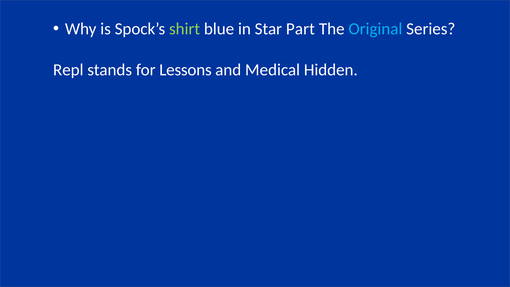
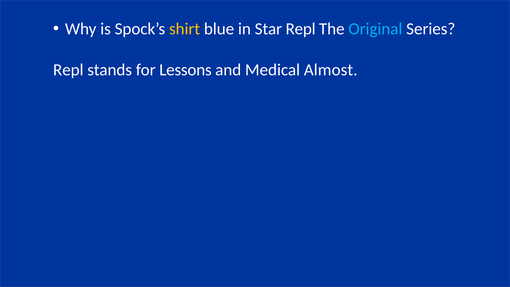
shirt colour: light green -> yellow
Star Part: Part -> Repl
Hidden: Hidden -> Almost
